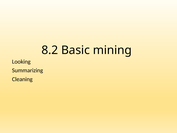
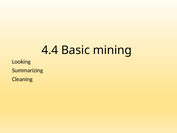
8.2: 8.2 -> 4.4
